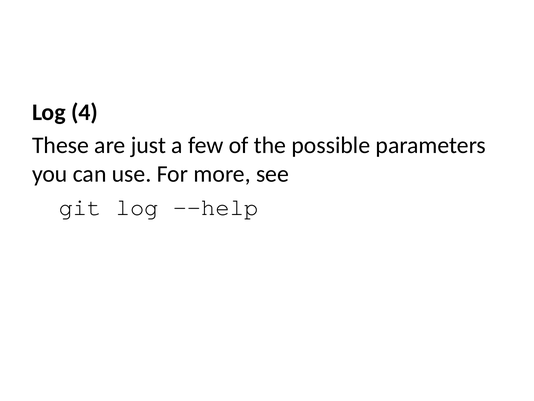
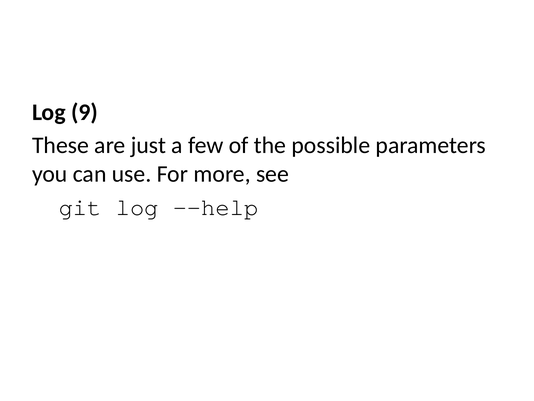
4: 4 -> 9
